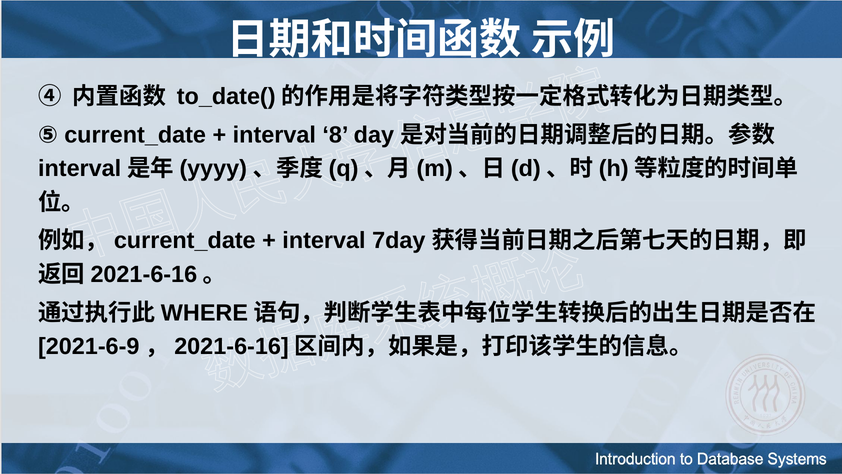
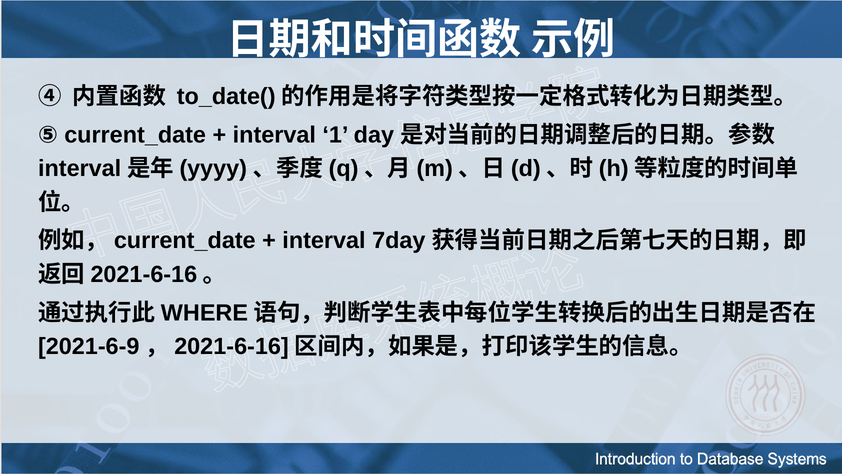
8: 8 -> 1
